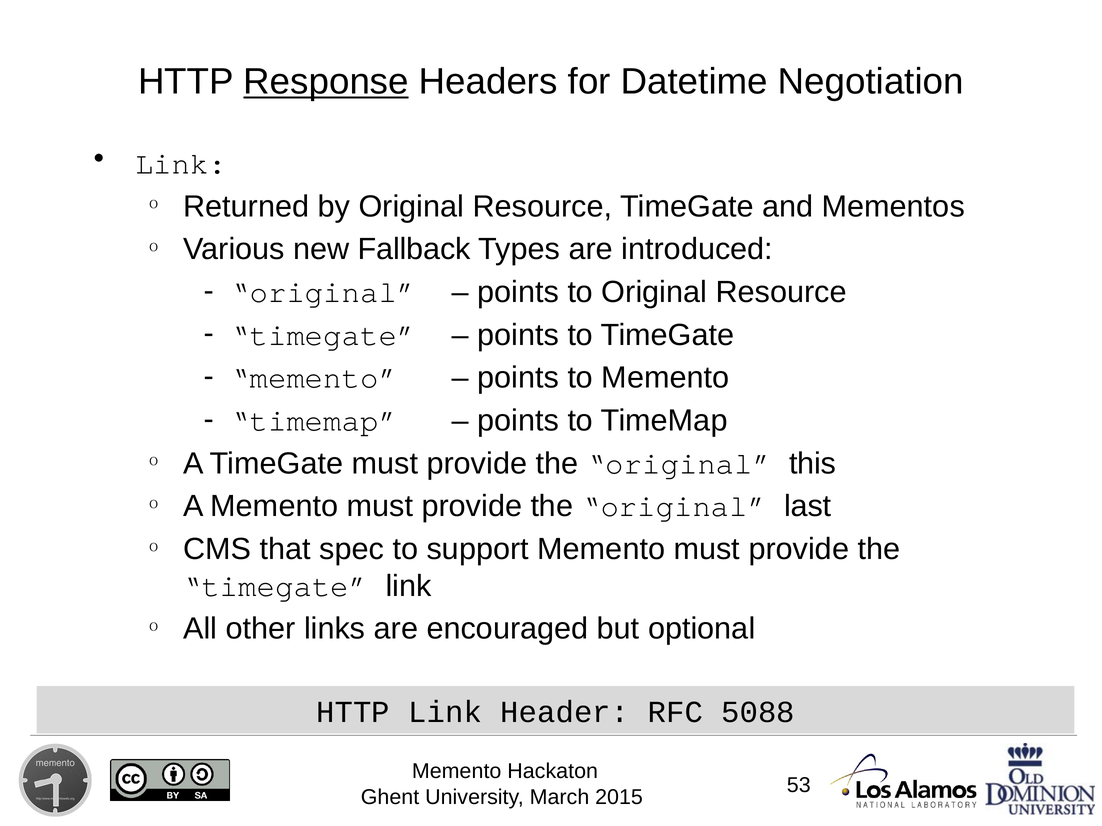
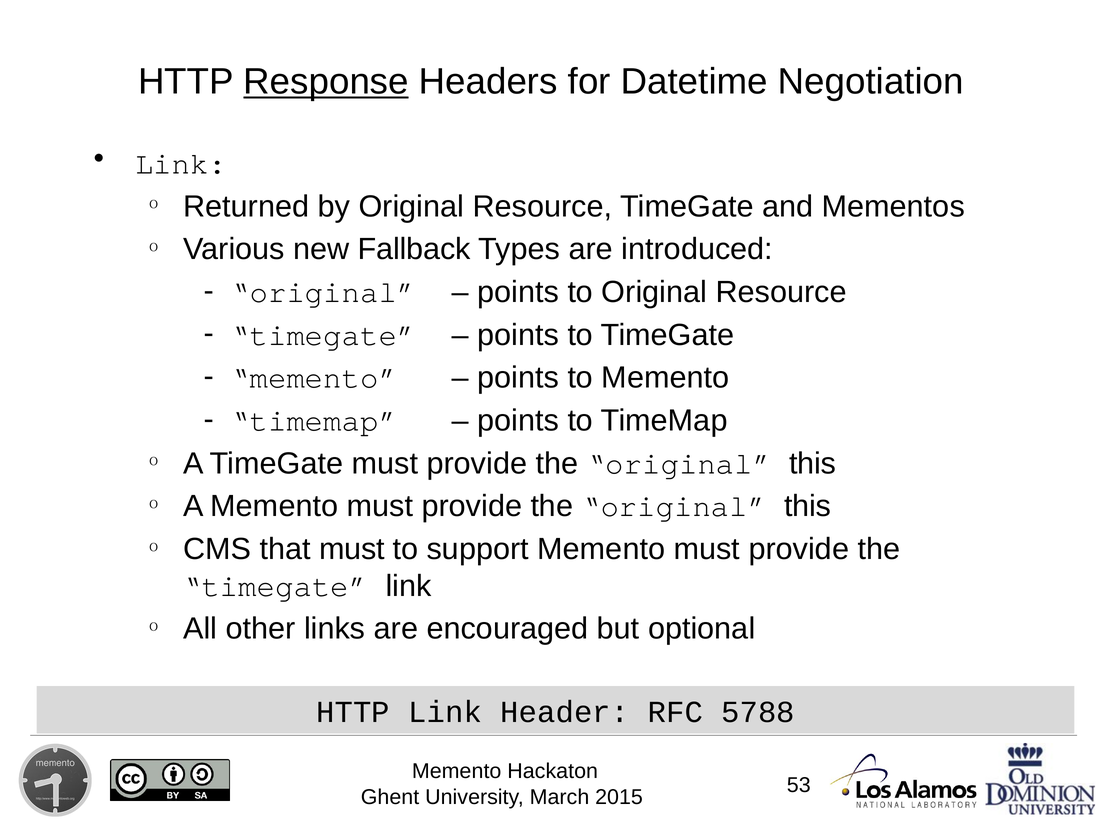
last at (808, 507): last -> this
that spec: spec -> must
5088: 5088 -> 5788
